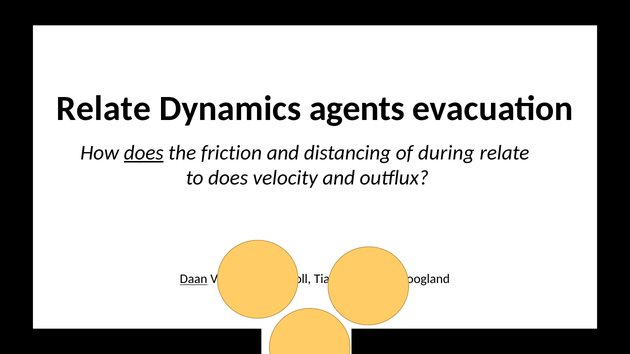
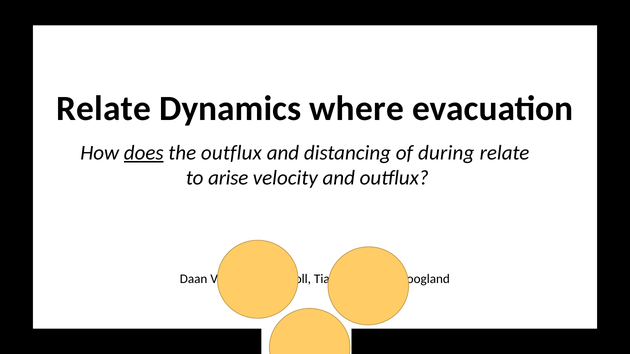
agents: agents -> where
the friction: friction -> outflux
to does: does -> arise
Daan at (194, 279) underline: present -> none
